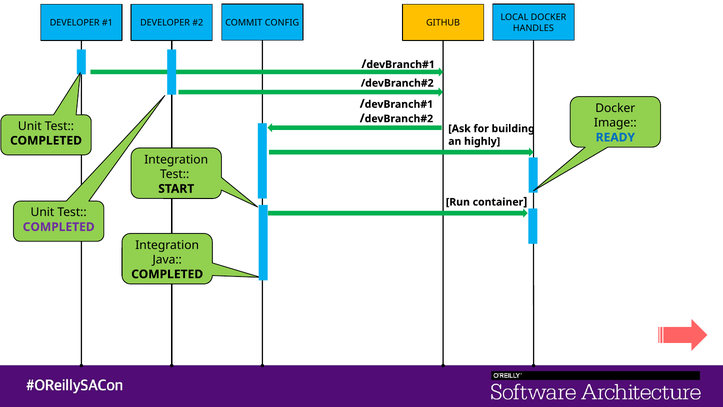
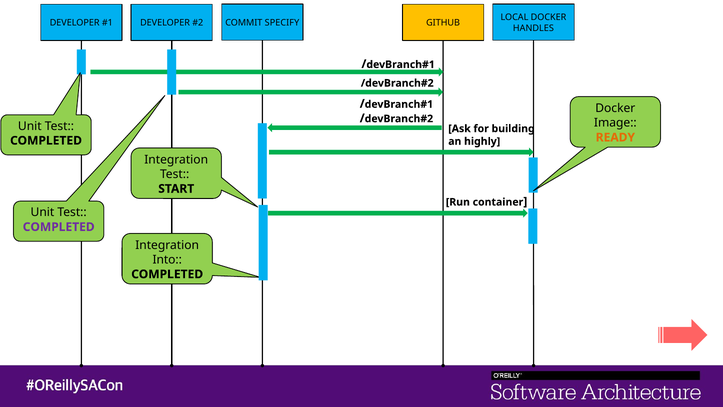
CONFIG: CONFIG -> SPECIFY
READY colour: blue -> orange
Java: Java -> Into
